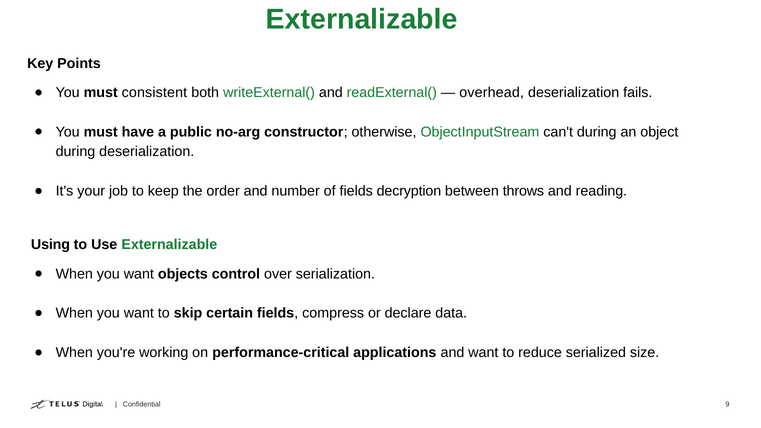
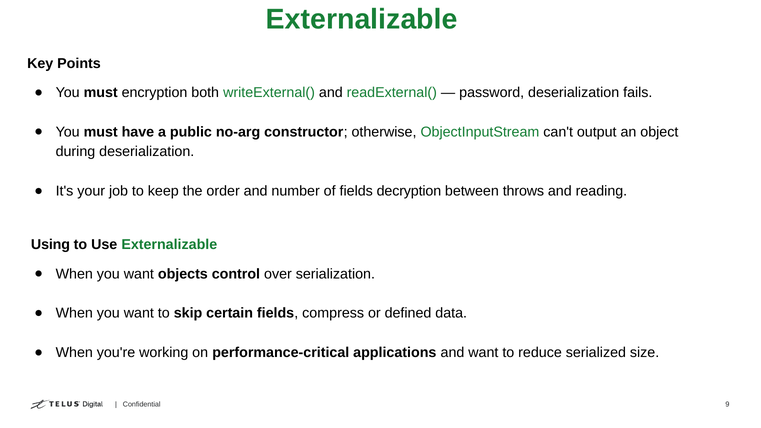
consistent: consistent -> encryption
overhead: overhead -> password
can't during: during -> output
declare: declare -> defined
